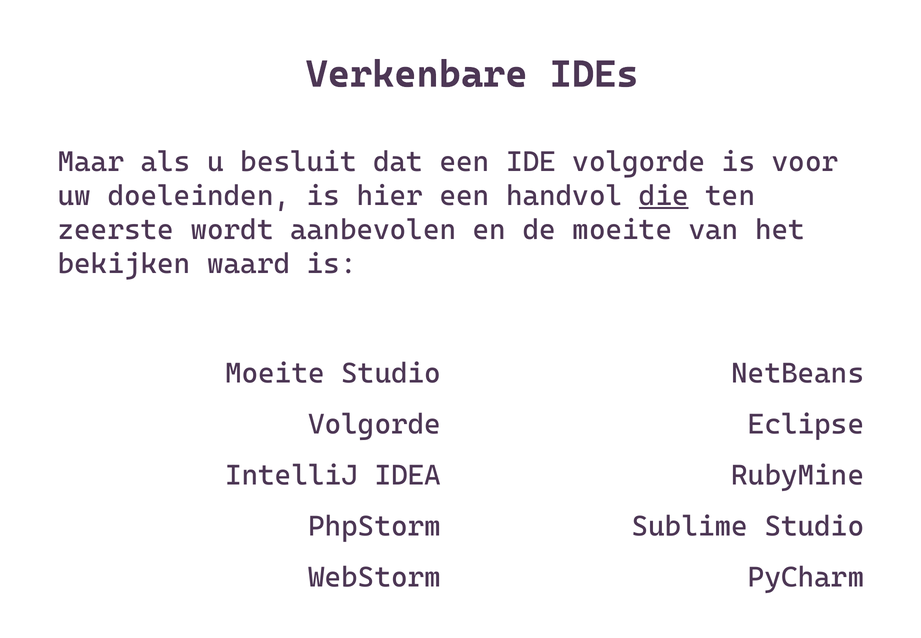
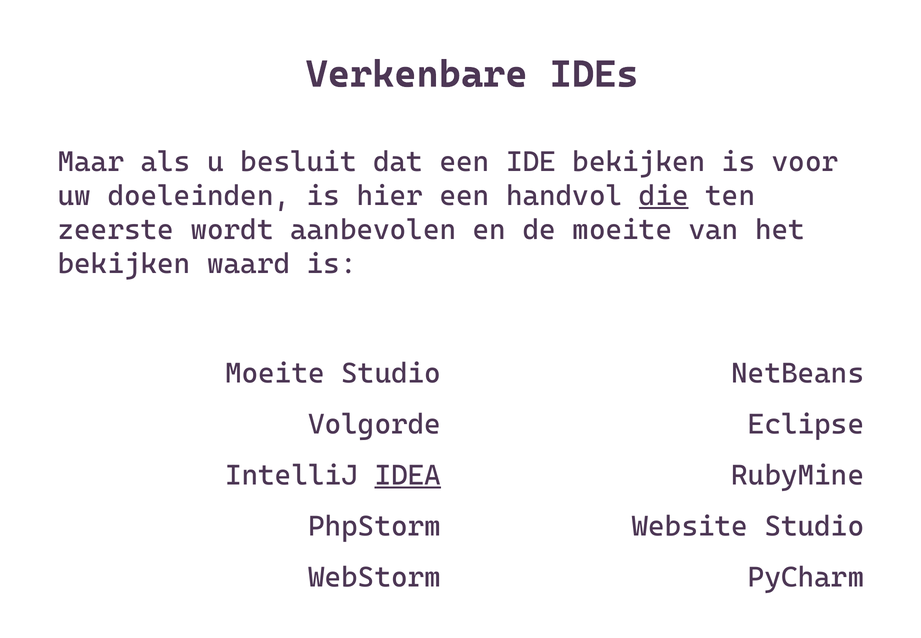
IDE volgorde: volgorde -> bekijken
IDEA underline: none -> present
Sublime: Sublime -> Website
